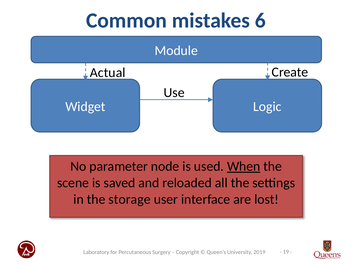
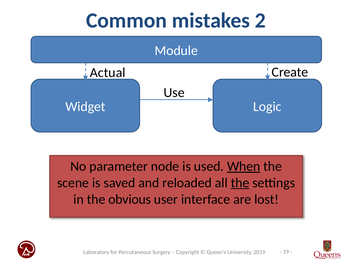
6: 6 -> 2
the at (240, 183) underline: none -> present
storage: storage -> obvious
